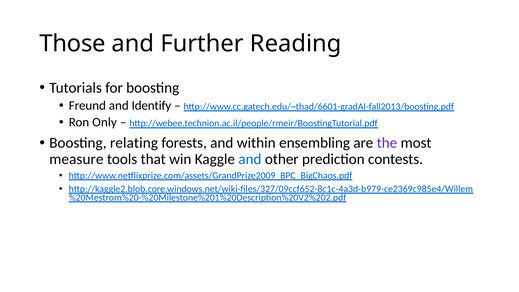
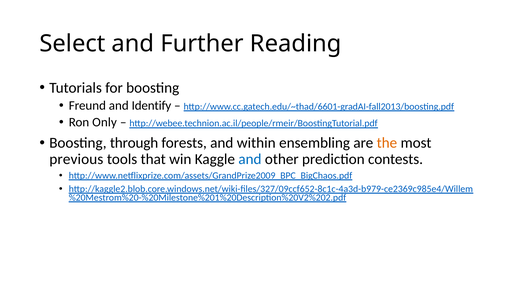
Those: Those -> Select
relating: relating -> through
the colour: purple -> orange
measure: measure -> previous
